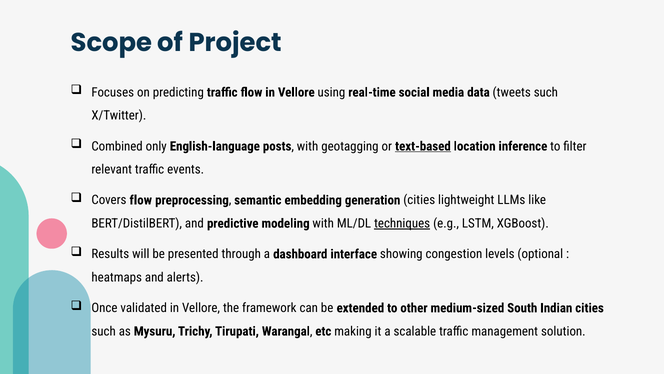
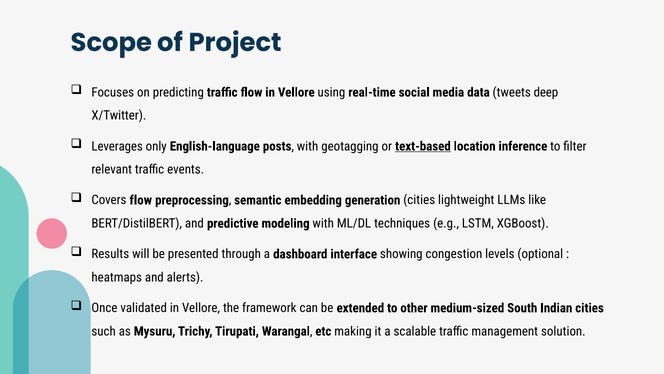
tweets such: such -> deep
Combined: Combined -> Leverages
techniques underline: present -> none
